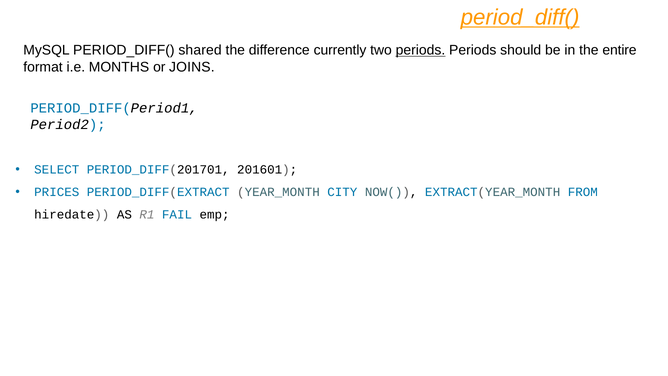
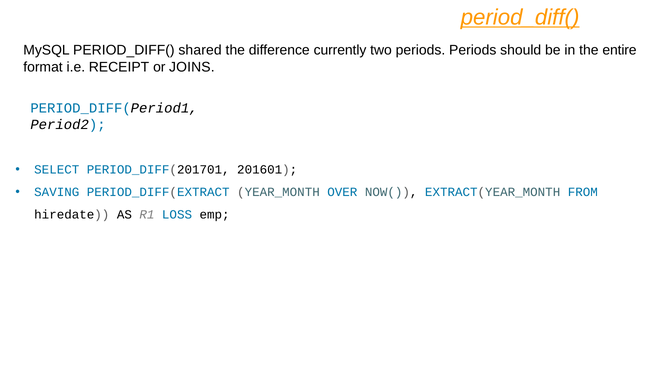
periods at (420, 50) underline: present -> none
MONTHS: MONTHS -> RECEIPT
PRICES: PRICES -> SAVING
CITY: CITY -> OVER
FAIL: FAIL -> LOSS
